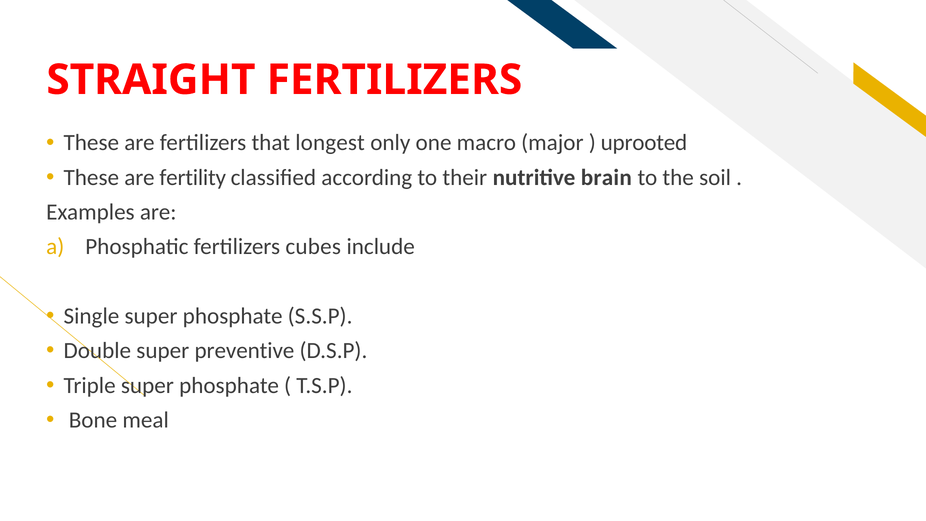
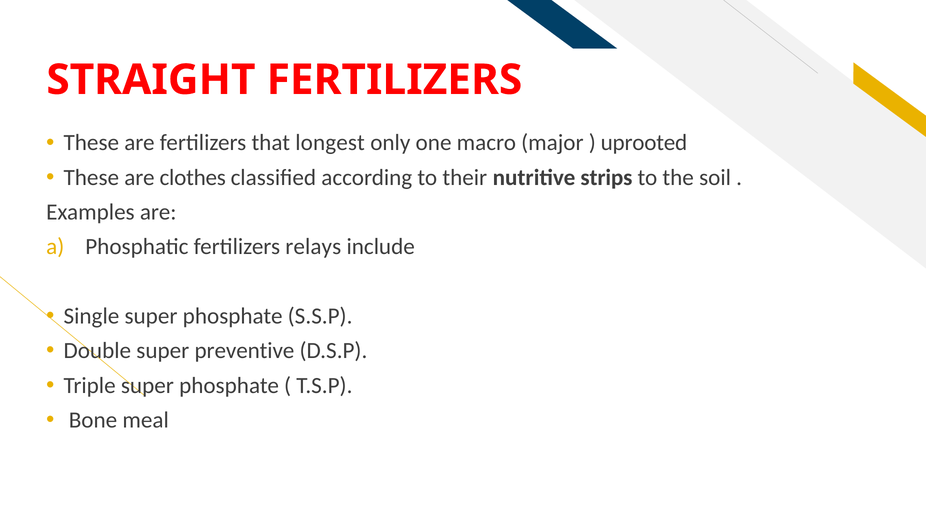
fertility: fertility -> clothes
brain: brain -> strips
cubes: cubes -> relays
